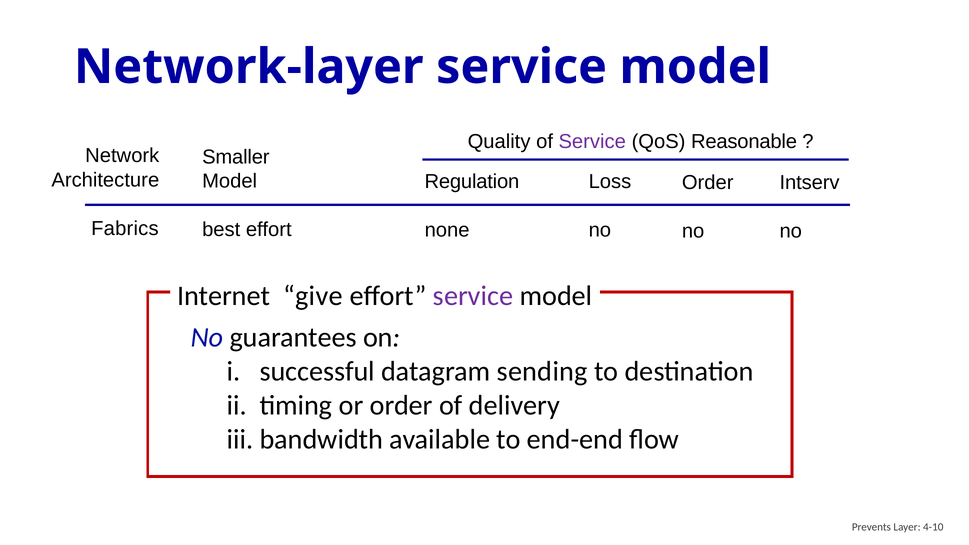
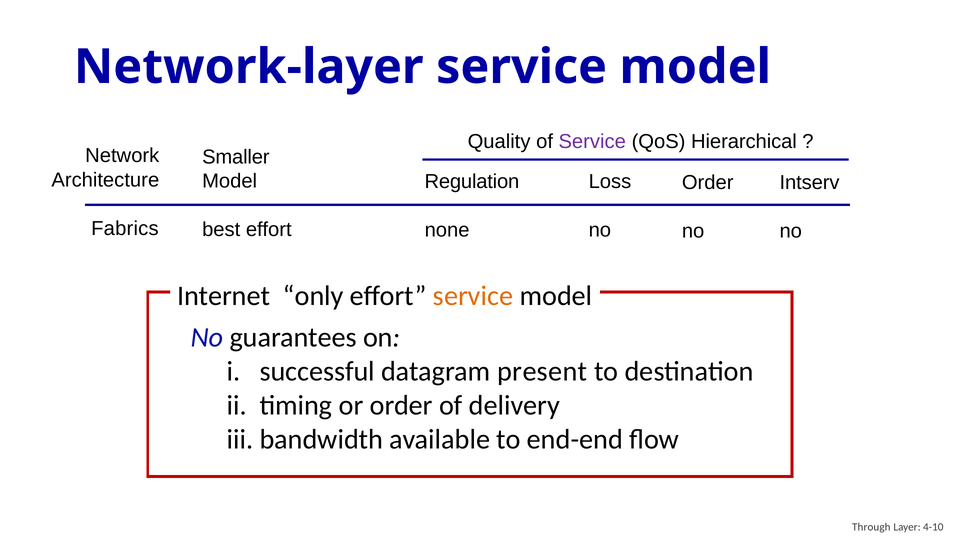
Reasonable: Reasonable -> Hierarchical
give: give -> only
service at (473, 296) colour: purple -> orange
sending: sending -> present
Prevents: Prevents -> Through
